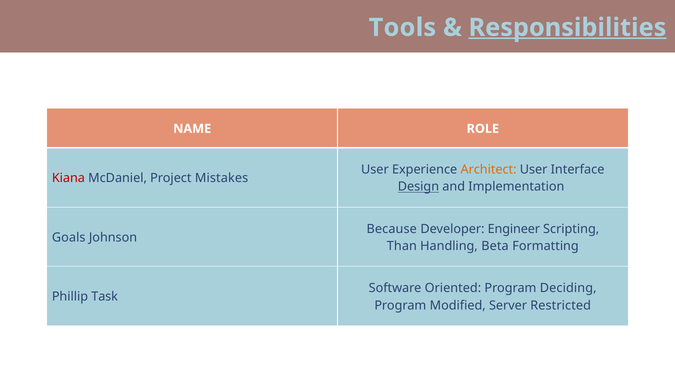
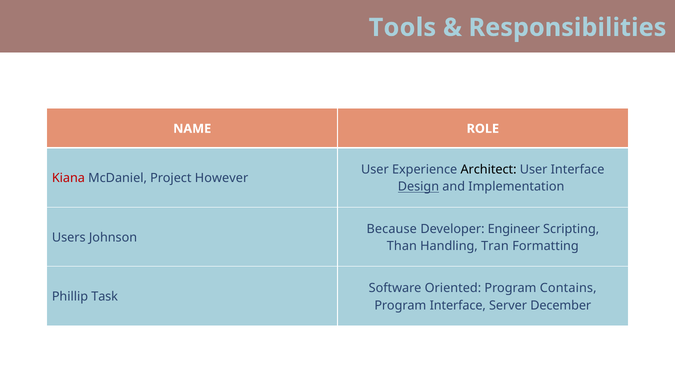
Responsibilities underline: present -> none
Architect colour: orange -> black
Mistakes: Mistakes -> However
Goals: Goals -> Users
Beta: Beta -> Tran
Deciding: Deciding -> Contains
Program Modified: Modified -> Interface
Restricted: Restricted -> December
